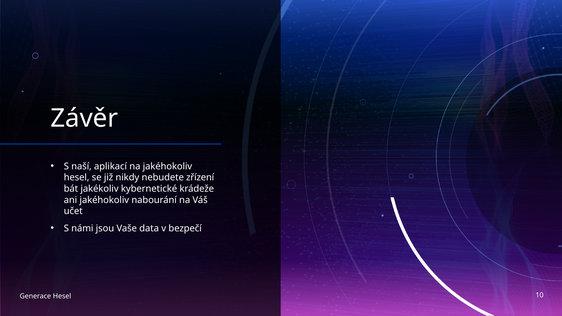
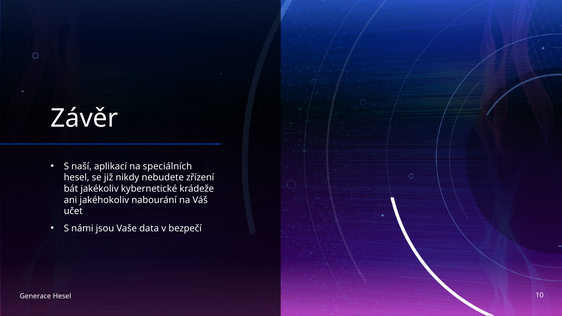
na jakéhokoliv: jakéhokoliv -> speciálních
